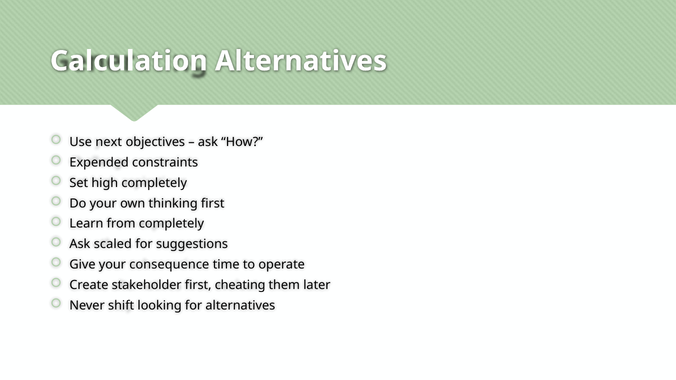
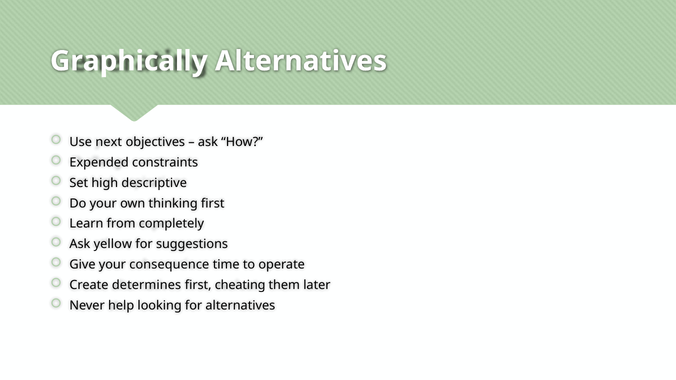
Calculation: Calculation -> Graphically
high completely: completely -> descriptive
scaled: scaled -> yellow
stakeholder: stakeholder -> determines
shift: shift -> help
